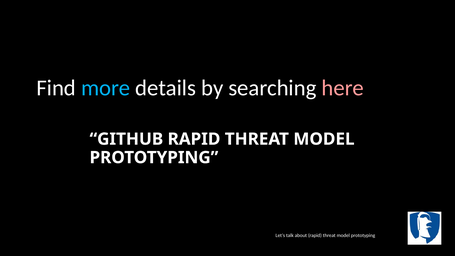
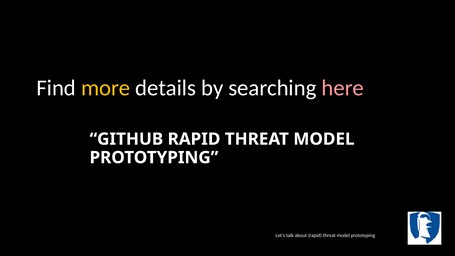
more colour: light blue -> yellow
